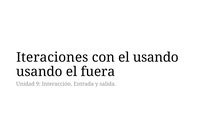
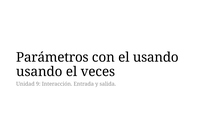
Iteraciones: Iteraciones -> Parámetros
fuera: fuera -> veces
